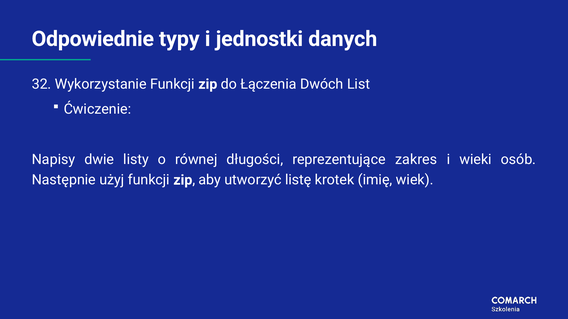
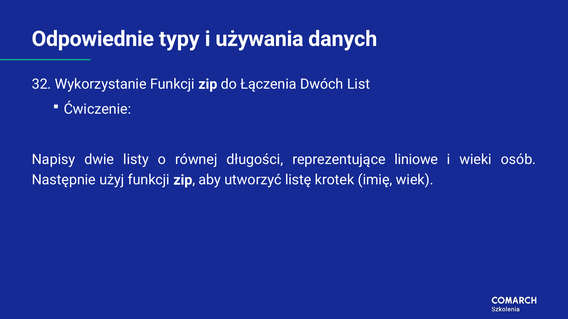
jednostki: jednostki -> używania
zakres: zakres -> liniowe
